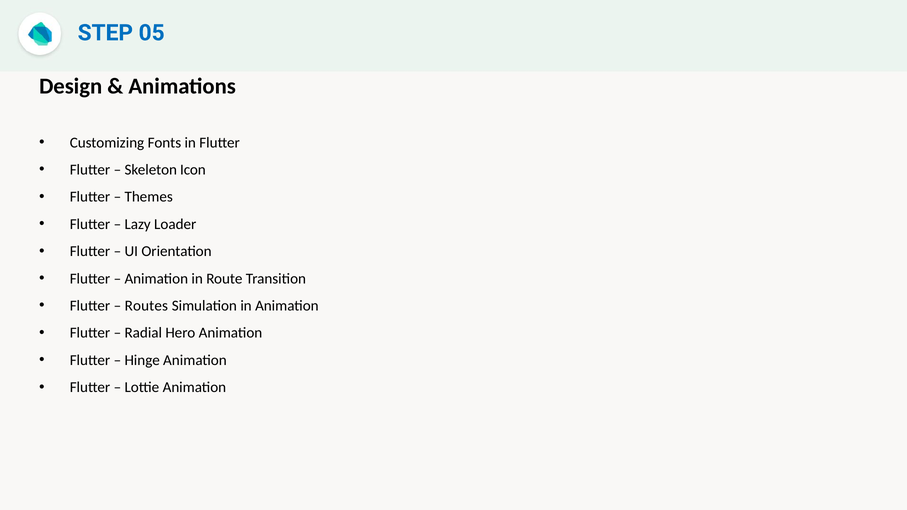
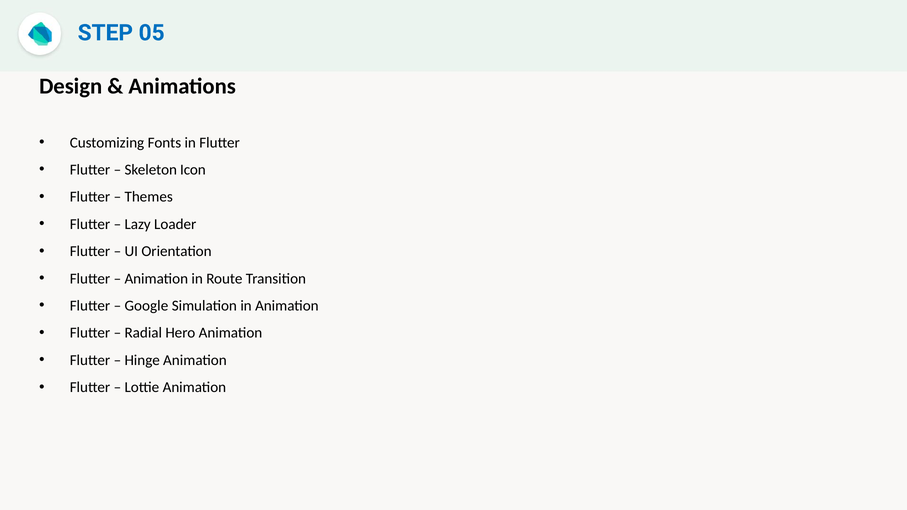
Routes: Routes -> Google
